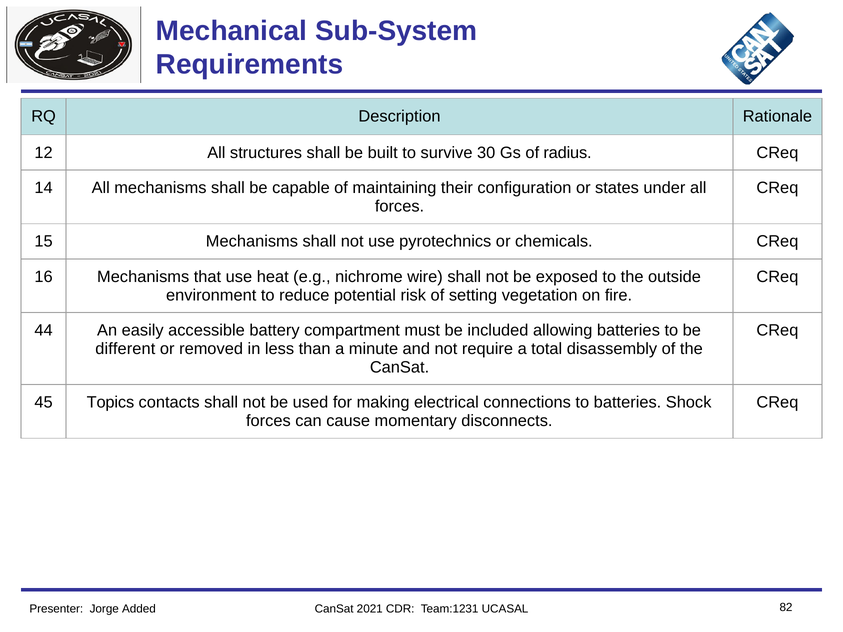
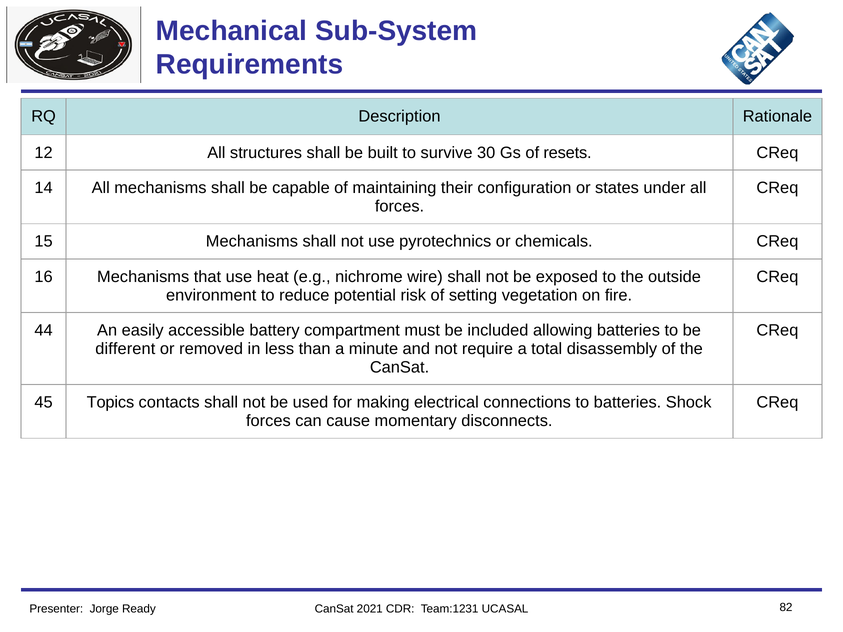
radius: radius -> resets
Added: Added -> Ready
